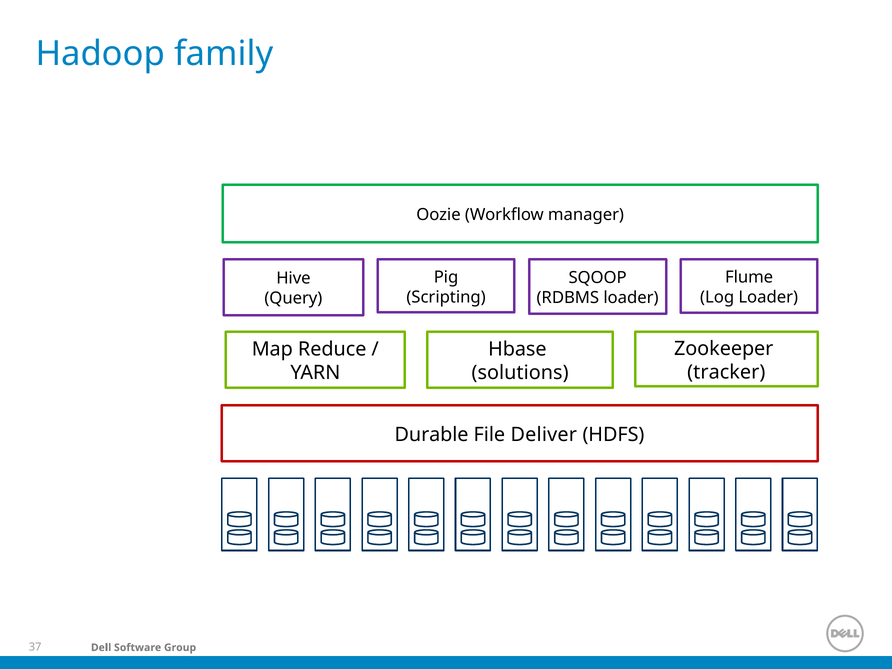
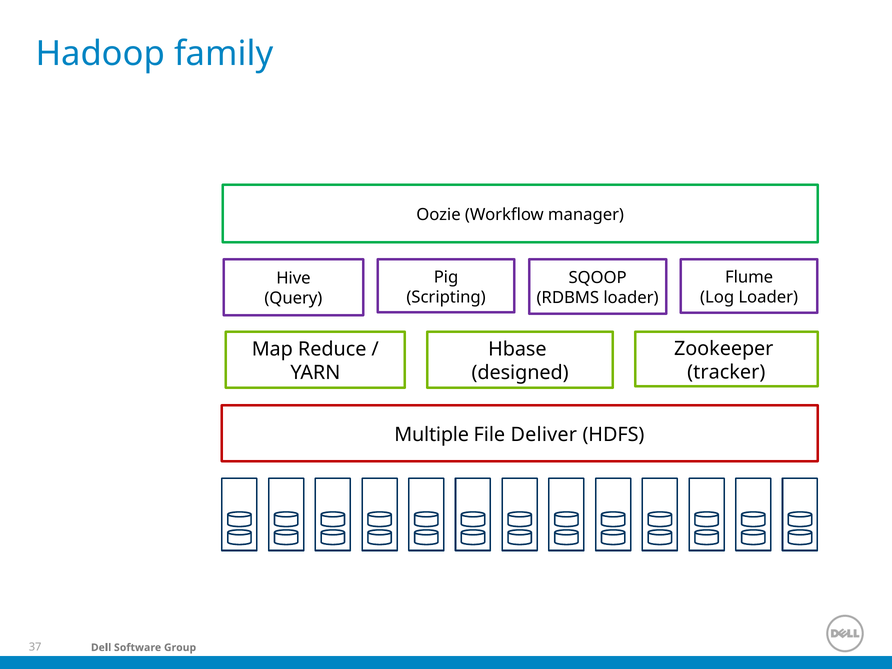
solutions: solutions -> designed
Durable: Durable -> Multiple
